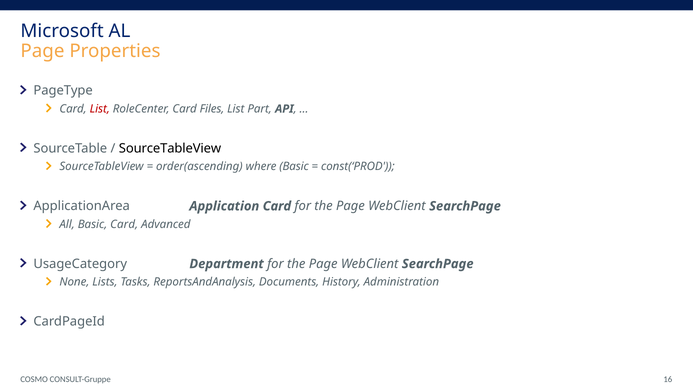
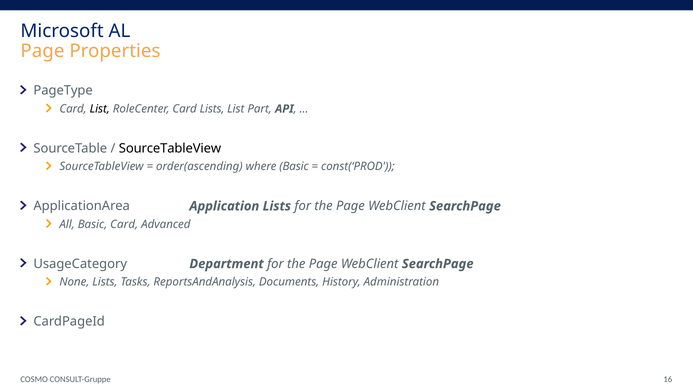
List at (100, 109) colour: red -> black
Card Files: Files -> Lists
Application Card: Card -> Lists
